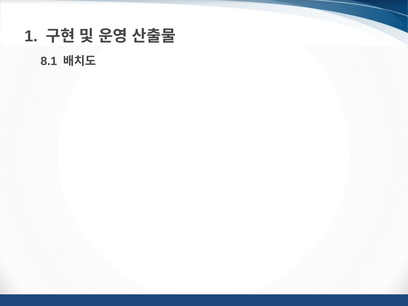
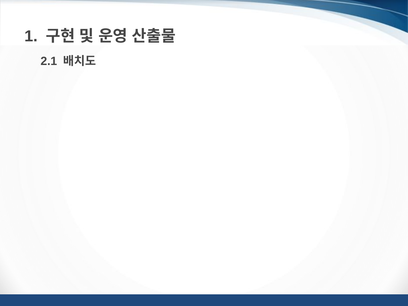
8.1: 8.1 -> 2.1
